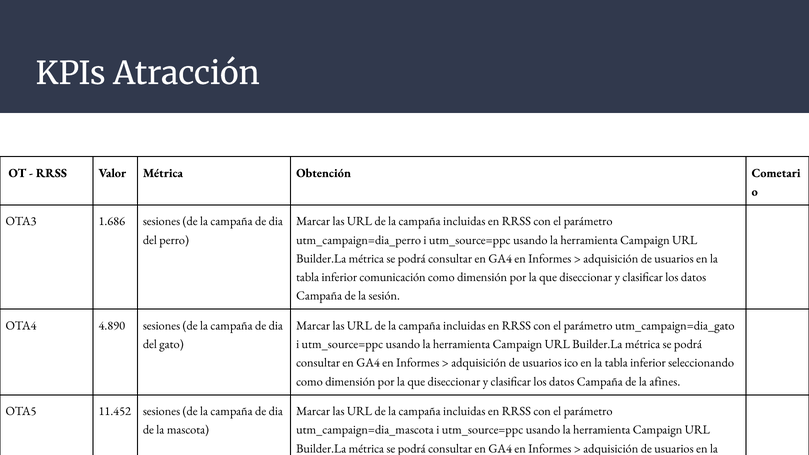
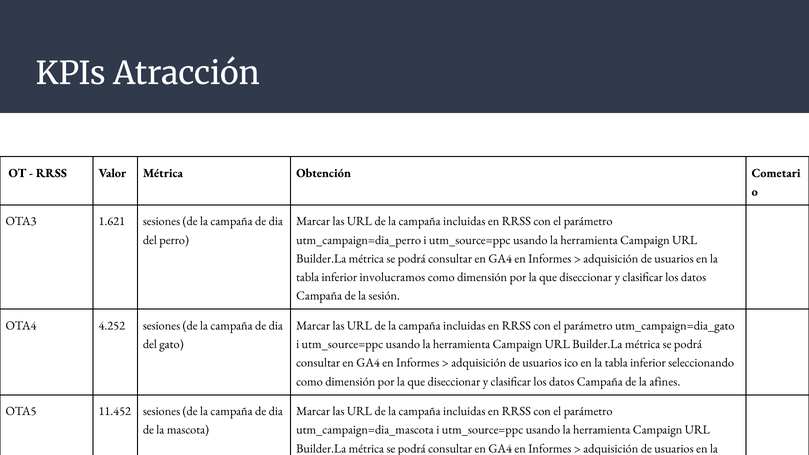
1.686: 1.686 -> 1.621
comunicación: comunicación -> involucramos
4.890: 4.890 -> 4.252
